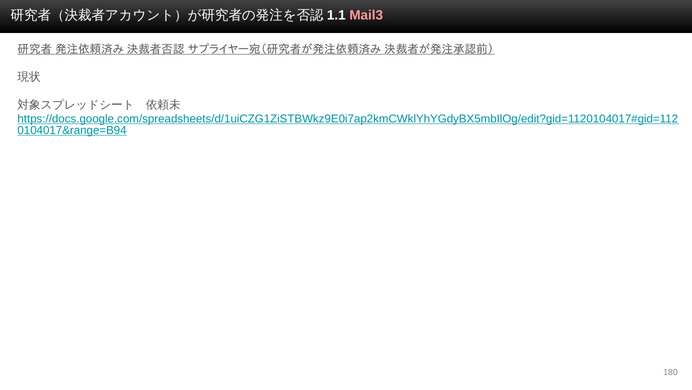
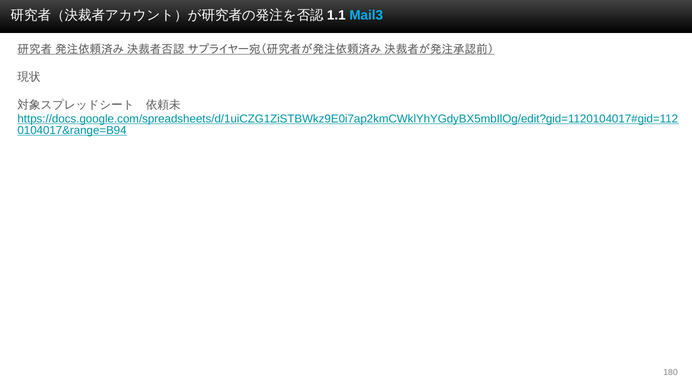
Mail3 colour: pink -> light blue
